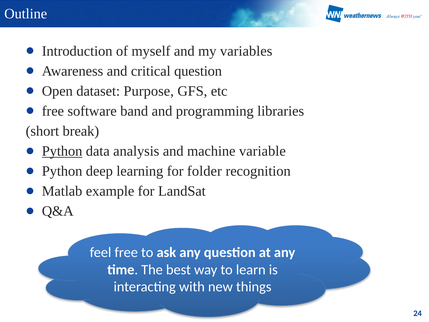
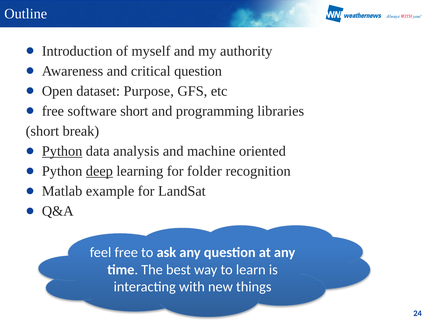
variables: variables -> authority
software band: band -> short
variable: variable -> oriented
deep underline: none -> present
